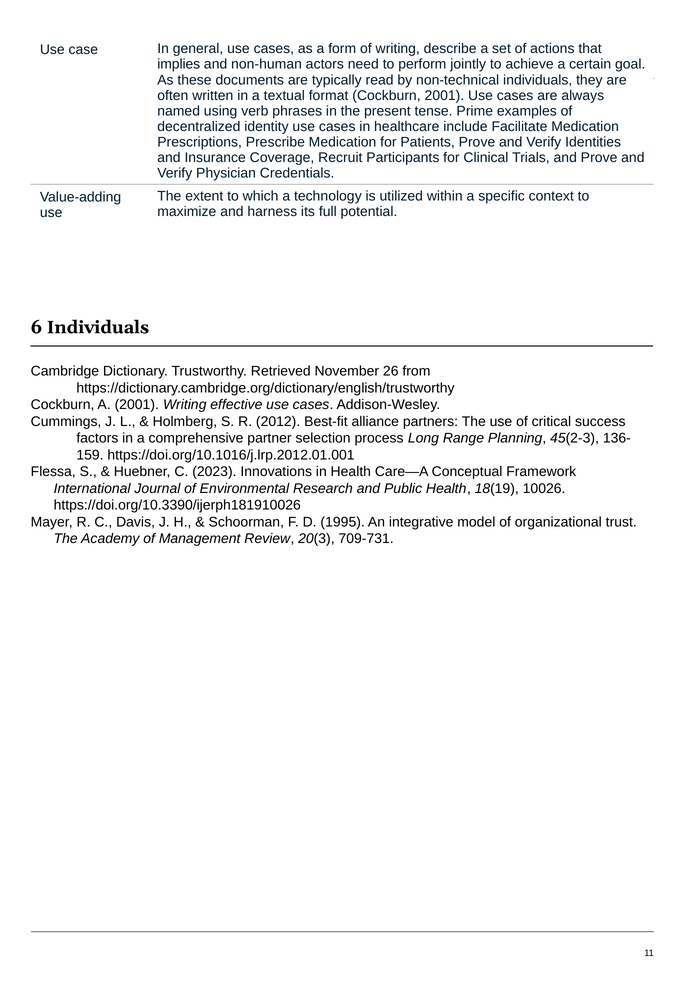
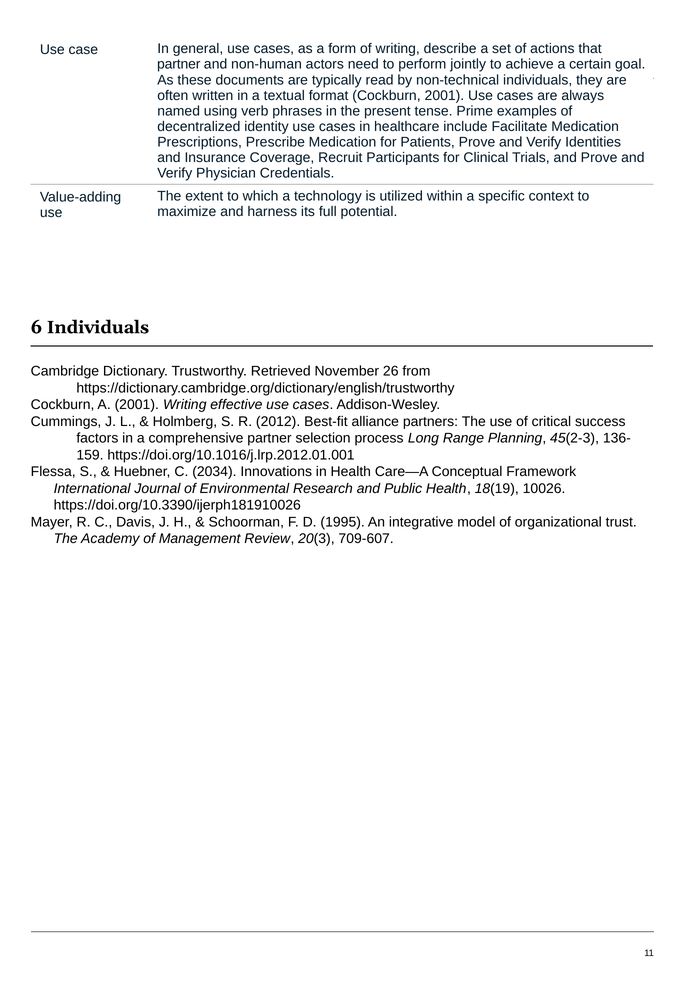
implies at (179, 64): implies -> partner
2023: 2023 -> 2034
709-731: 709-731 -> 709-607
